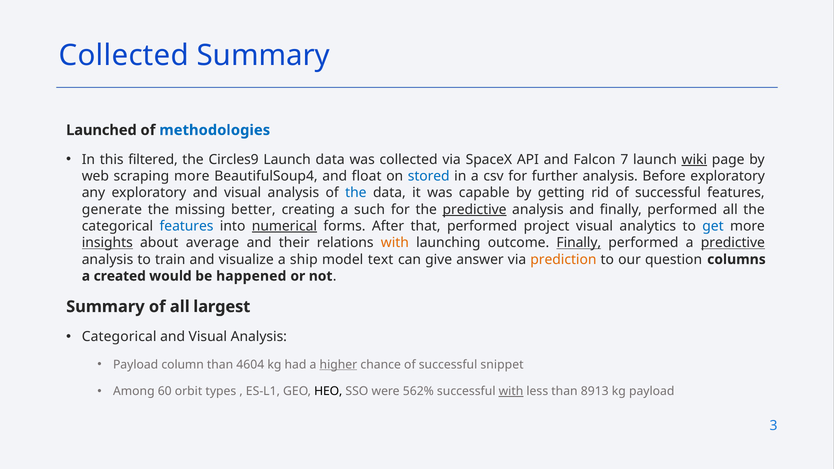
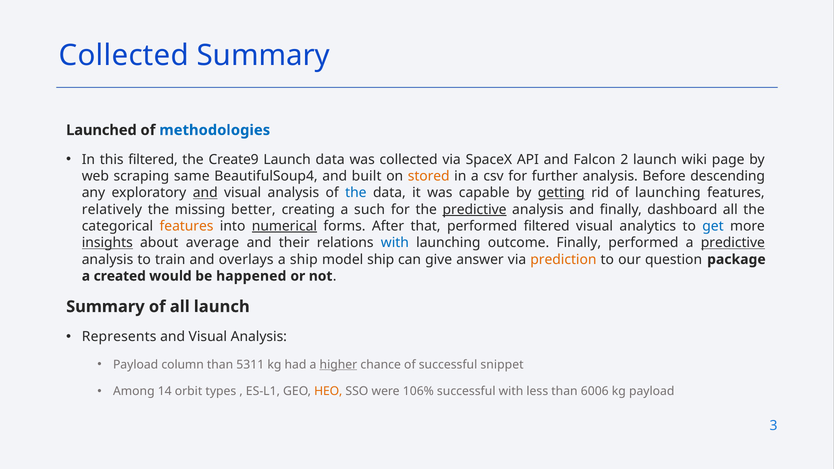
Circles9: Circles9 -> Create9
7: 7 -> 2
wiki underline: present -> none
scraping more: more -> same
float: float -> built
stored colour: blue -> orange
Before exploratory: exploratory -> descending
and at (205, 193) underline: none -> present
getting underline: none -> present
rid of successful: successful -> launching
generate: generate -> relatively
and finally performed: performed -> dashboard
features at (187, 226) colour: blue -> orange
performed project: project -> filtered
with at (395, 243) colour: orange -> blue
Finally at (579, 243) underline: present -> none
visualize: visualize -> overlays
model text: text -> ship
columns: columns -> package
all largest: largest -> launch
Categorical at (119, 337): Categorical -> Represents
4604: 4604 -> 5311
60: 60 -> 14
HEO colour: black -> orange
562%: 562% -> 106%
with at (511, 391) underline: present -> none
8913: 8913 -> 6006
